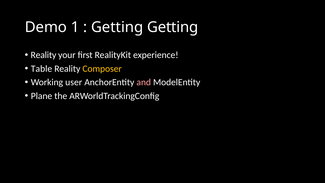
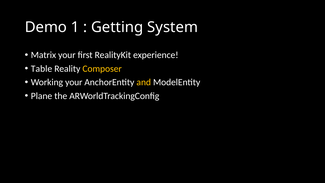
Getting Getting: Getting -> System
Reality at (43, 55): Reality -> Matrix
Working user: user -> your
and colour: pink -> yellow
